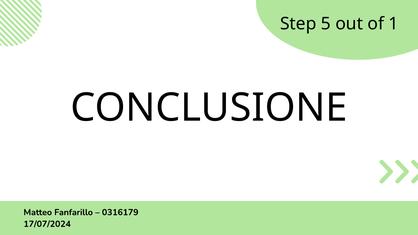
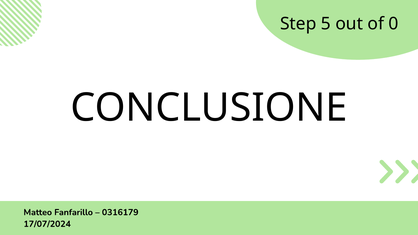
1: 1 -> 0
